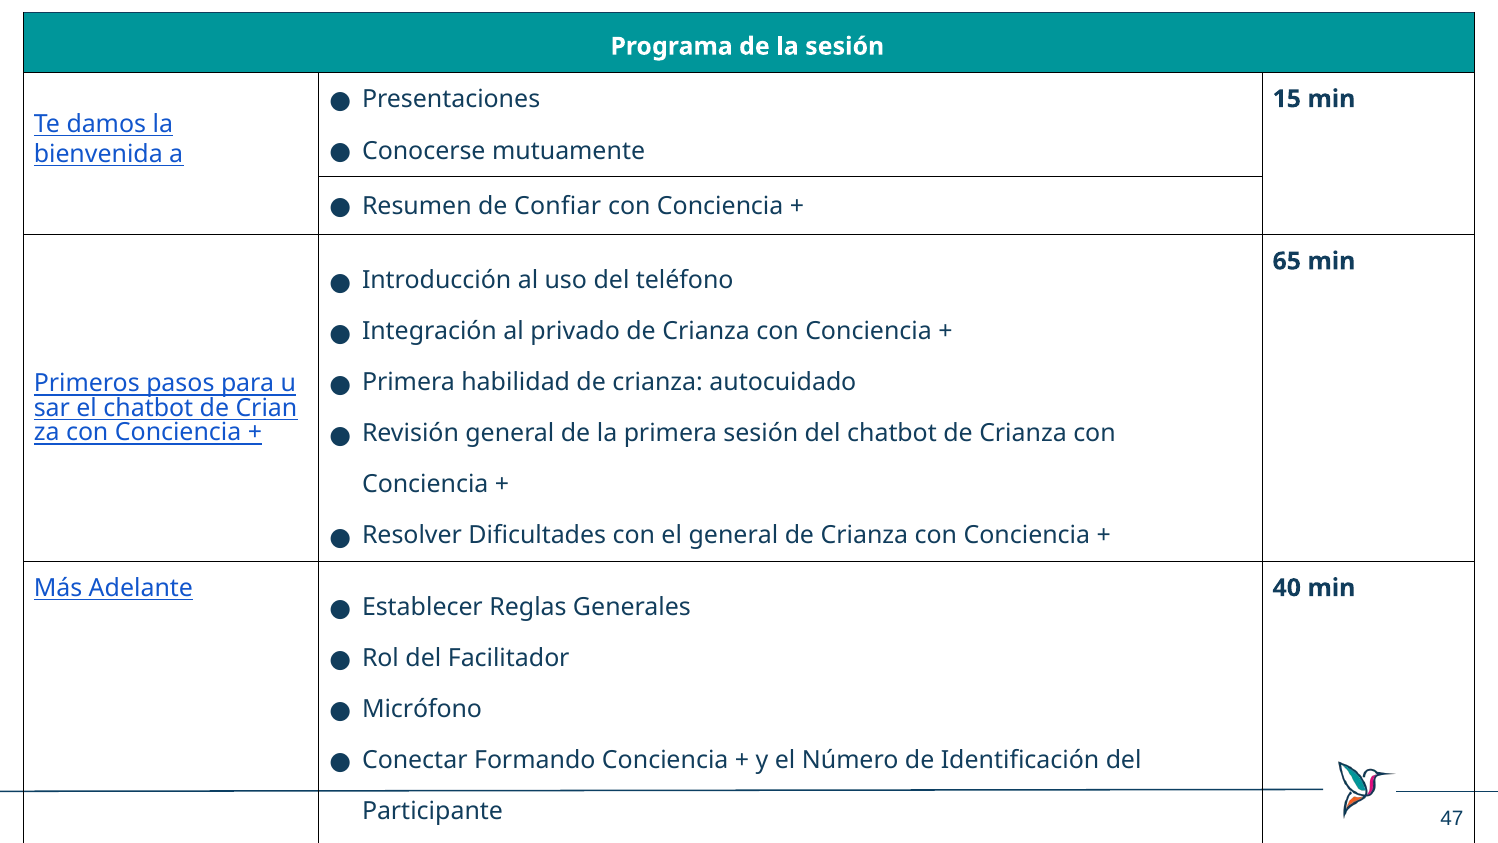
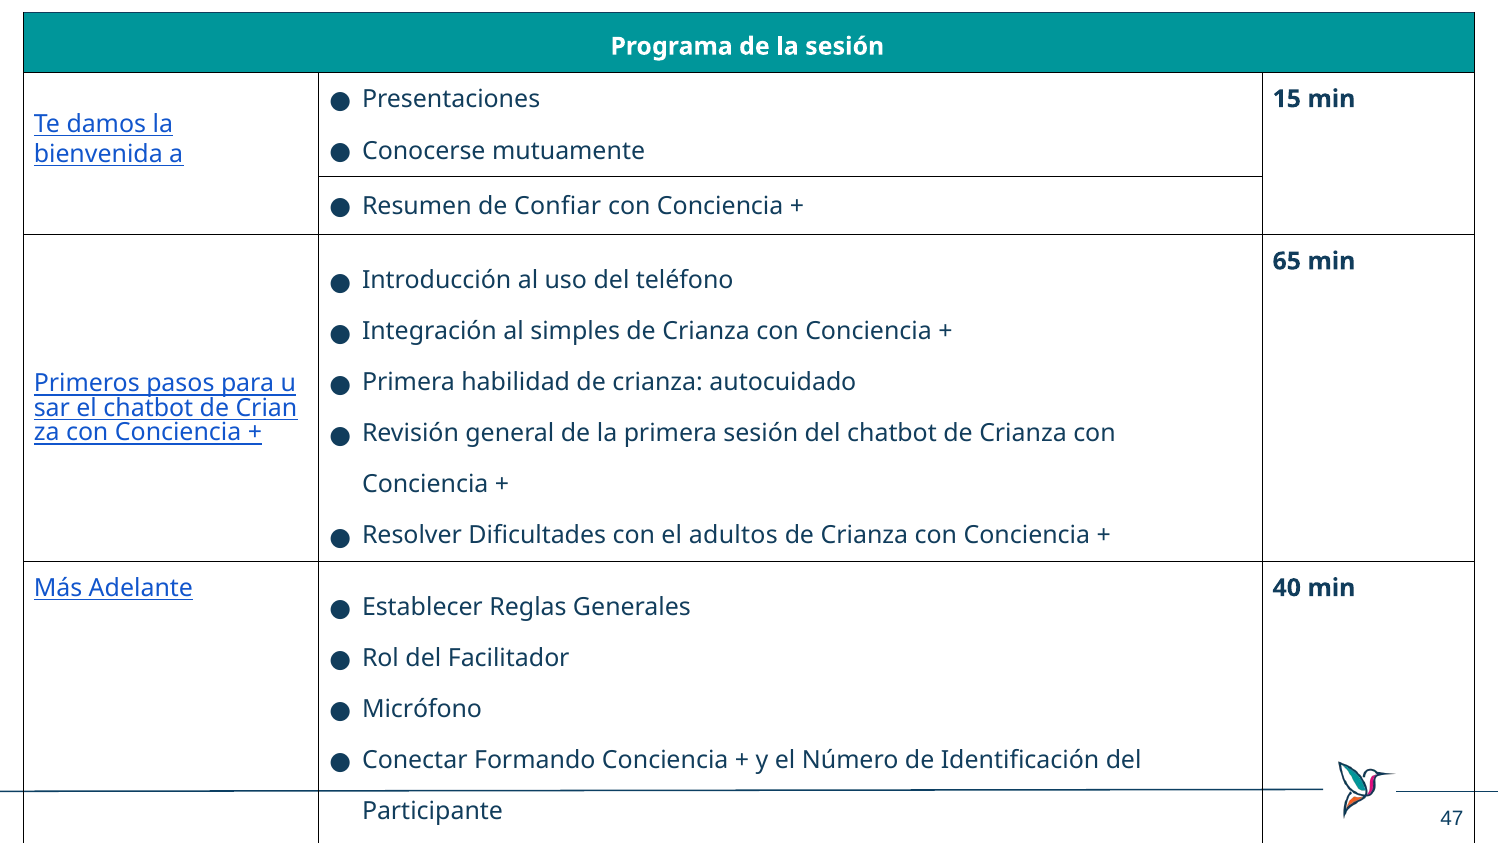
privado: privado -> simples
el general: general -> adultos
